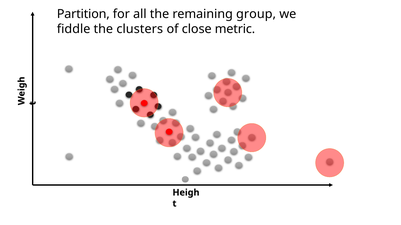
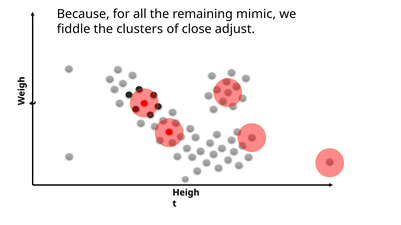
Partition: Partition -> Because
group: group -> mimic
metric: metric -> adjust
